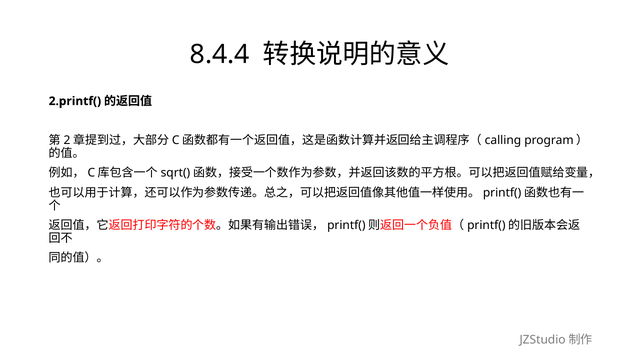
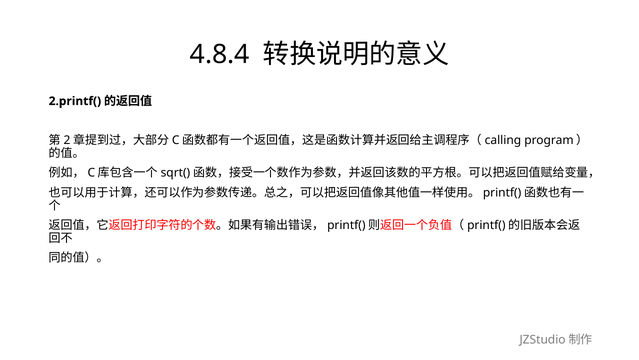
8.4.4: 8.4.4 -> 4.8.4
